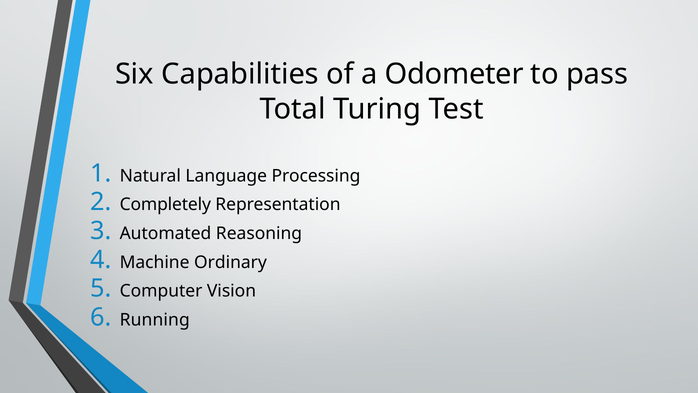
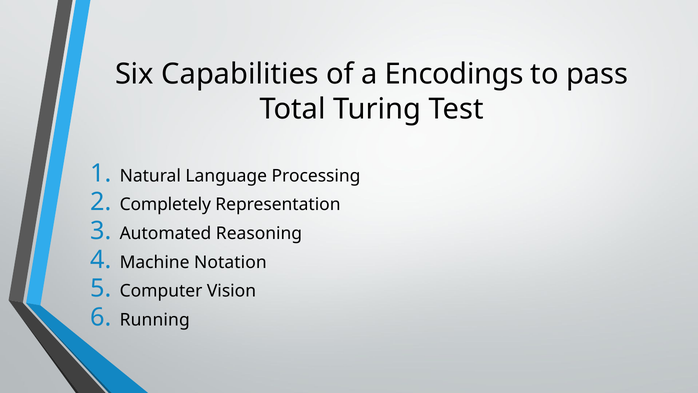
Odometer: Odometer -> Encodings
Ordinary: Ordinary -> Notation
